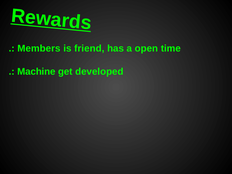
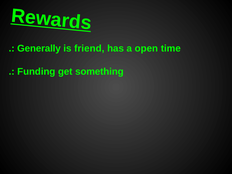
Members: Members -> Generally
Machine: Machine -> Funding
developed: developed -> something
